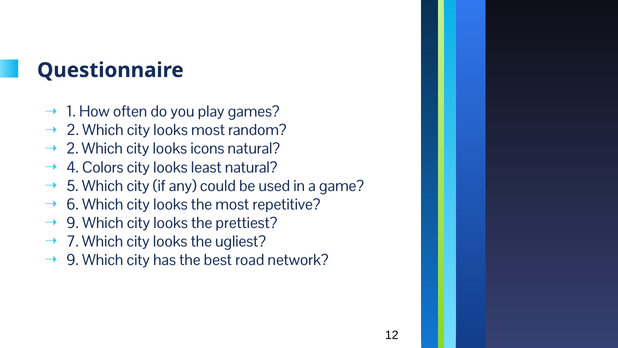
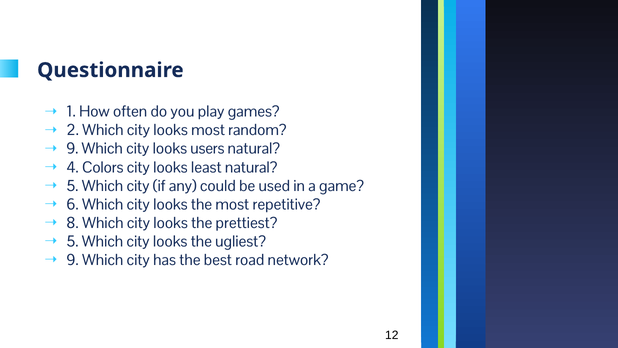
2 at (72, 149): 2 -> 9
icons: icons -> users
9 at (73, 223): 9 -> 8
7 at (72, 241): 7 -> 5
